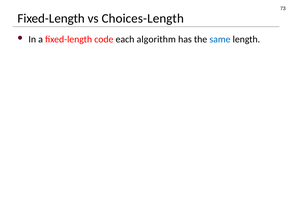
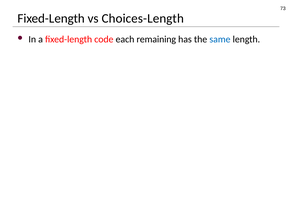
algorithm: algorithm -> remaining
